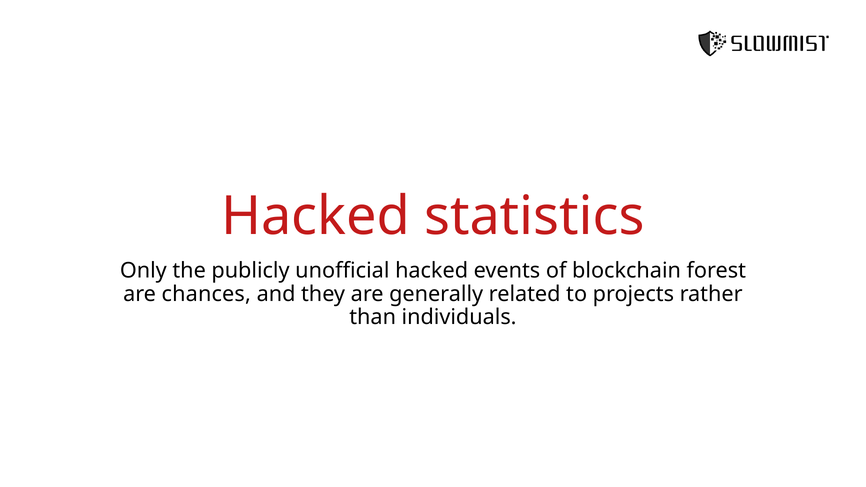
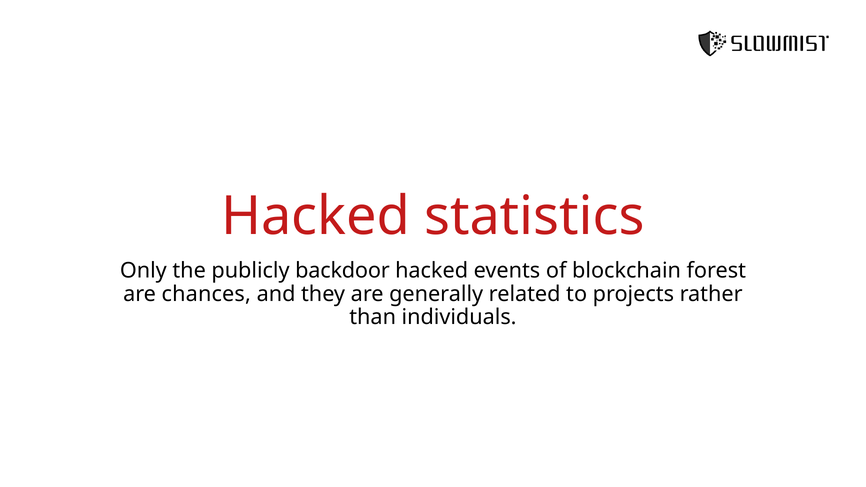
unofficial: unofficial -> backdoor
